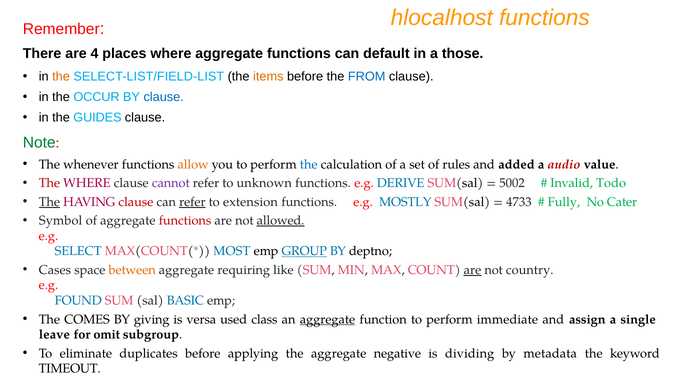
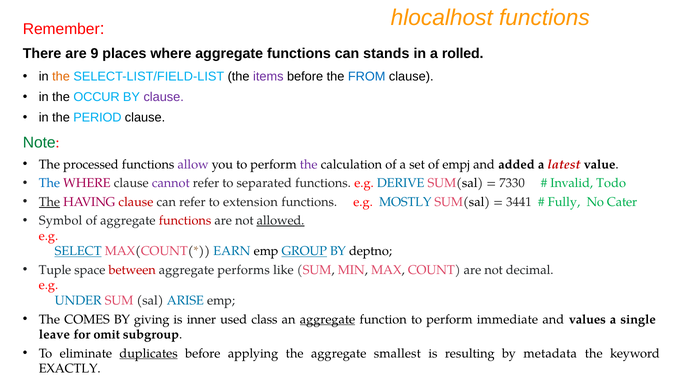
4: 4 -> 9
default: default -> stands
those: those -> rolled
items colour: orange -> purple
clause at (164, 97) colour: blue -> purple
GUIDES: GUIDES -> PERIOD
whenever: whenever -> processed
allow colour: orange -> purple
the at (309, 164) colour: blue -> purple
rules: rules -> empj
audio: audio -> latest
The at (49, 183) colour: red -> blue
unknown: unknown -> separated
5002: 5002 -> 7330
refer at (192, 202) underline: present -> none
4733: 4733 -> 3441
SELECT underline: none -> present
MOST: MOST -> EARN
Cases: Cases -> Tuple
between colour: orange -> red
requiring: requiring -> performs
are at (473, 270) underline: present -> none
country: country -> decimal
FOUND: FOUND -> UNDER
BASIC: BASIC -> ARISE
versa: versa -> inner
assign: assign -> values
duplicates underline: none -> present
negative: negative -> smallest
dividing: dividing -> resulting
TIMEOUT: TIMEOUT -> EXACTLY
